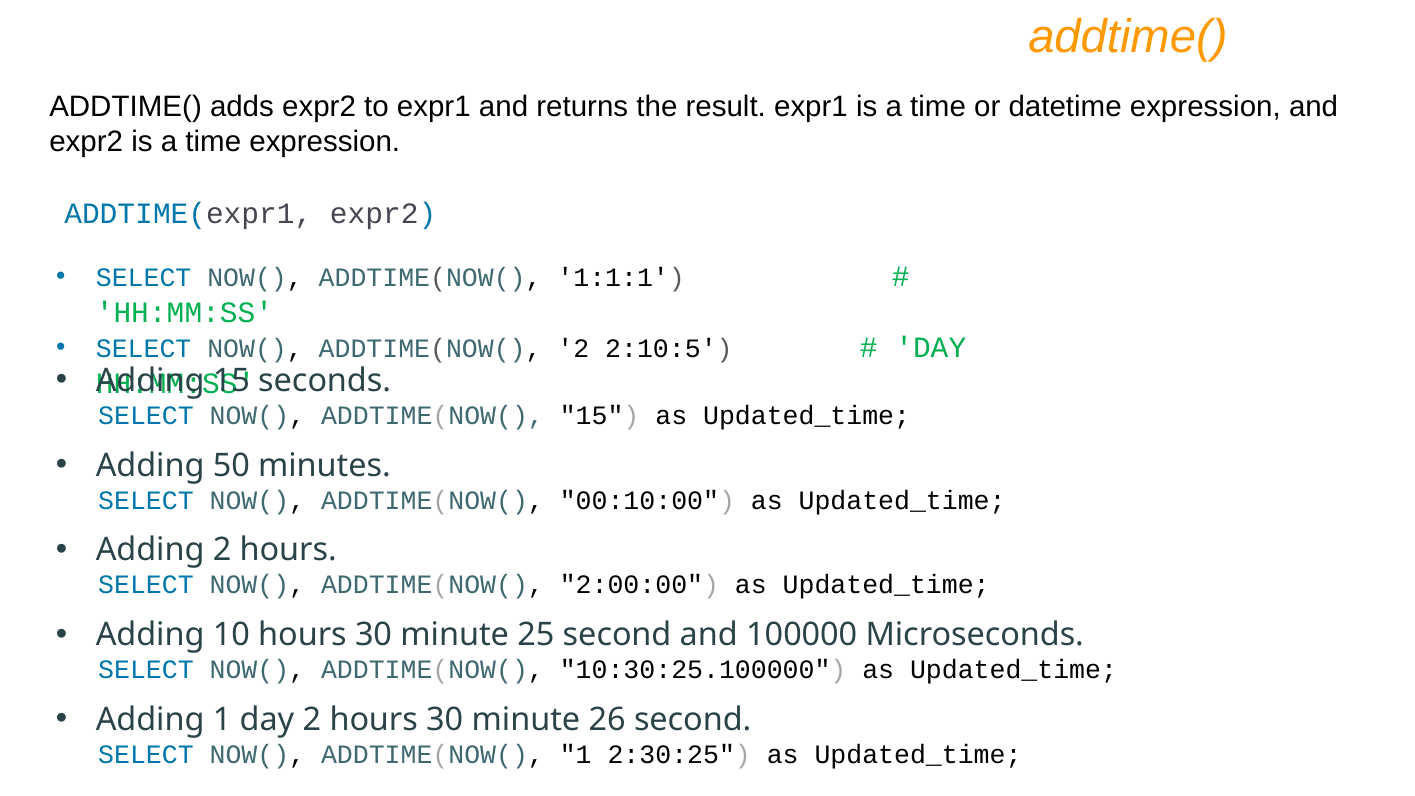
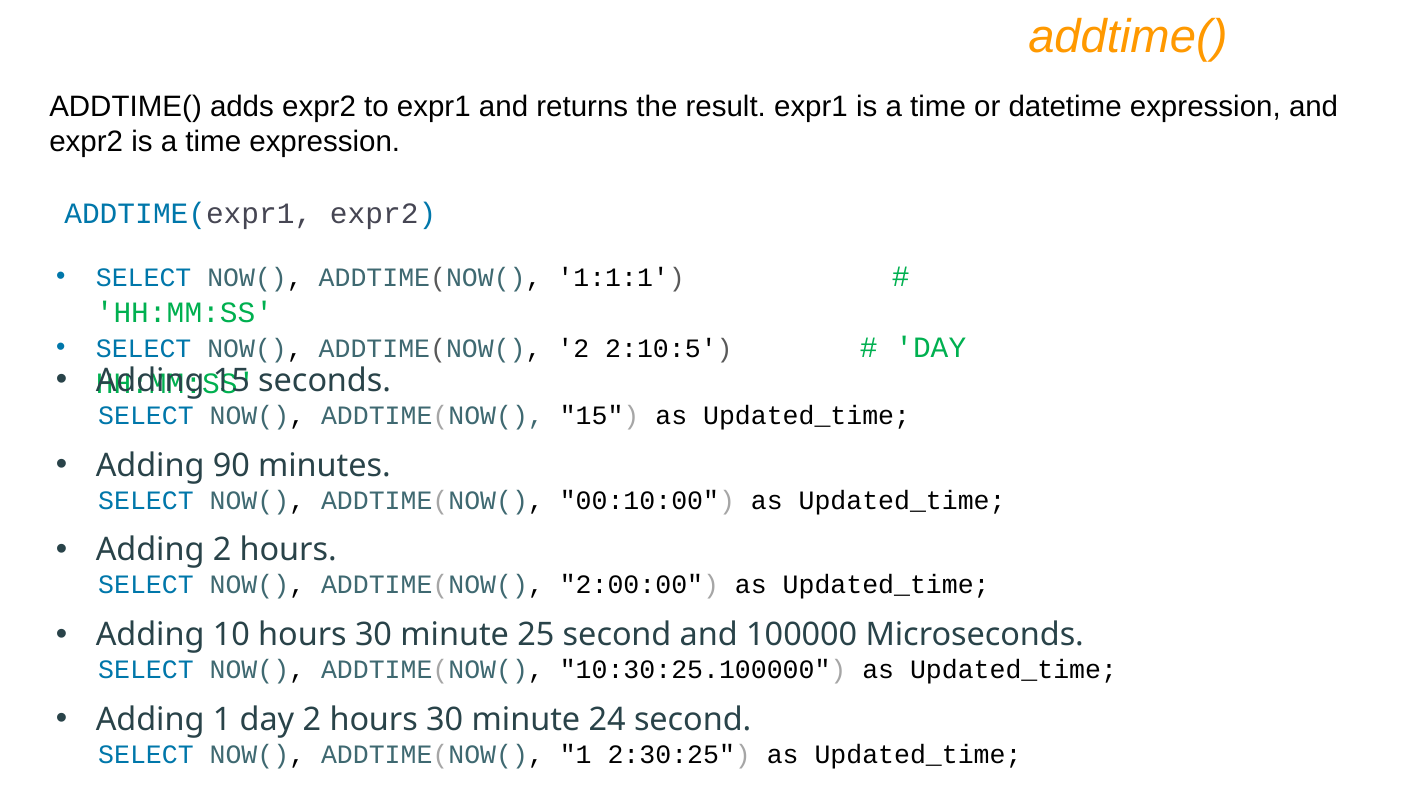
50: 50 -> 90
26: 26 -> 24
